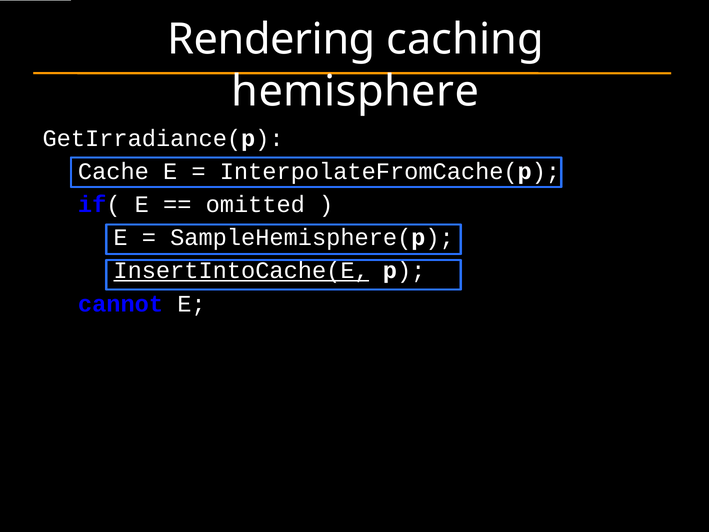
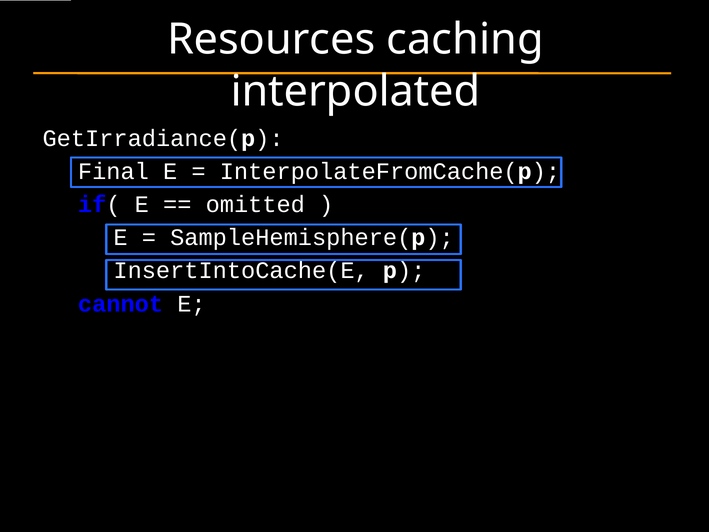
Rendering: Rendering -> Resources
hemisphere: hemisphere -> interpolated
Cache: Cache -> Final
InsertIntoCache(E underline: present -> none
